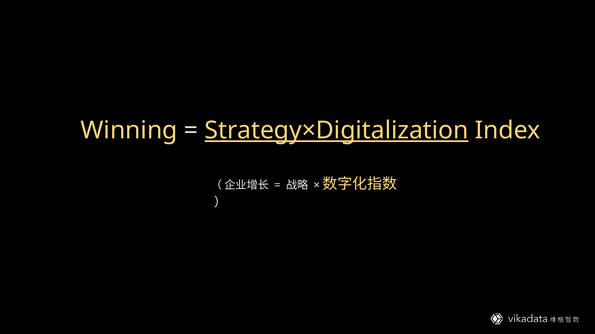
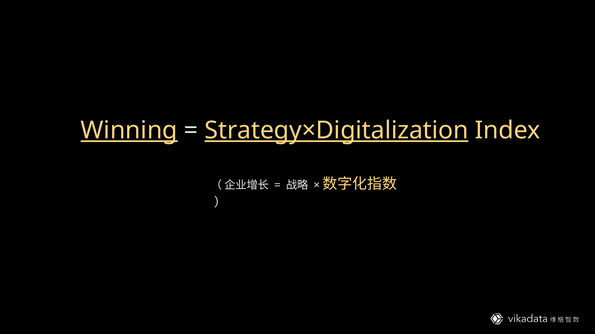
Winning underline: none -> present
